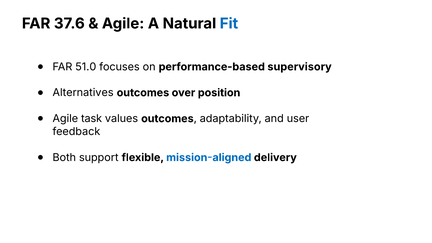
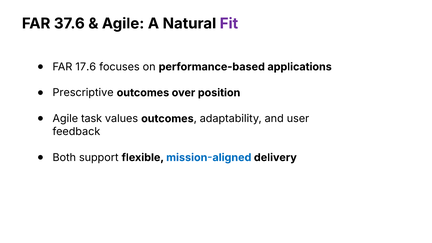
Fit colour: blue -> purple
51.0: 51.0 -> 17.6
supervisory: supervisory -> applications
Alternatives: Alternatives -> Prescriptive
